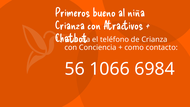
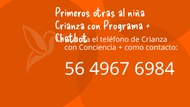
bueno: bueno -> otras
Atractivos: Atractivos -> Programa
1066: 1066 -> 4967
